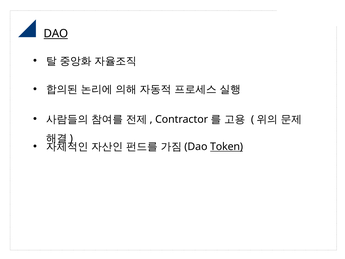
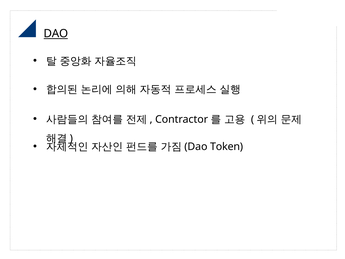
Token underline: present -> none
